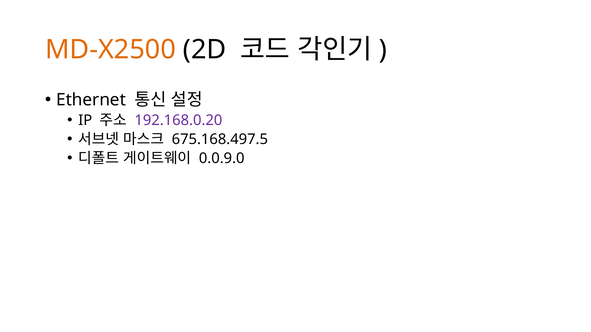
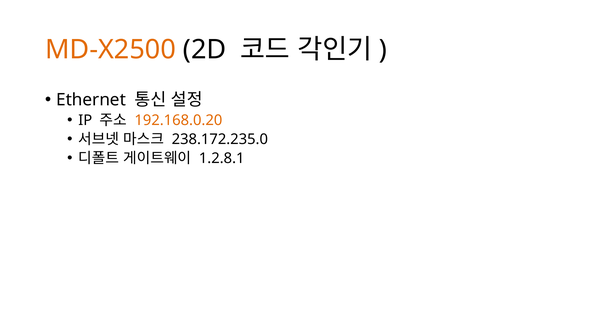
192.168.0.20 colour: purple -> orange
675.168.497.5: 675.168.497.5 -> 238.172.235.0
0.0.9.0: 0.0.9.0 -> 1.2.8.1
